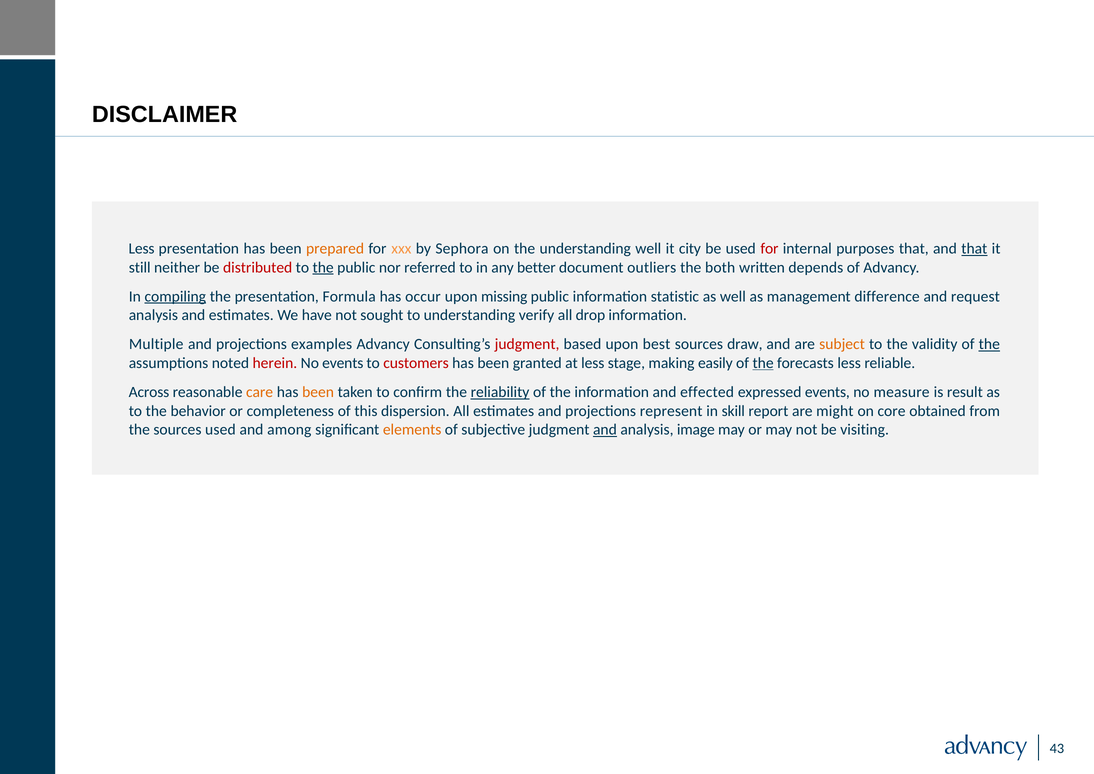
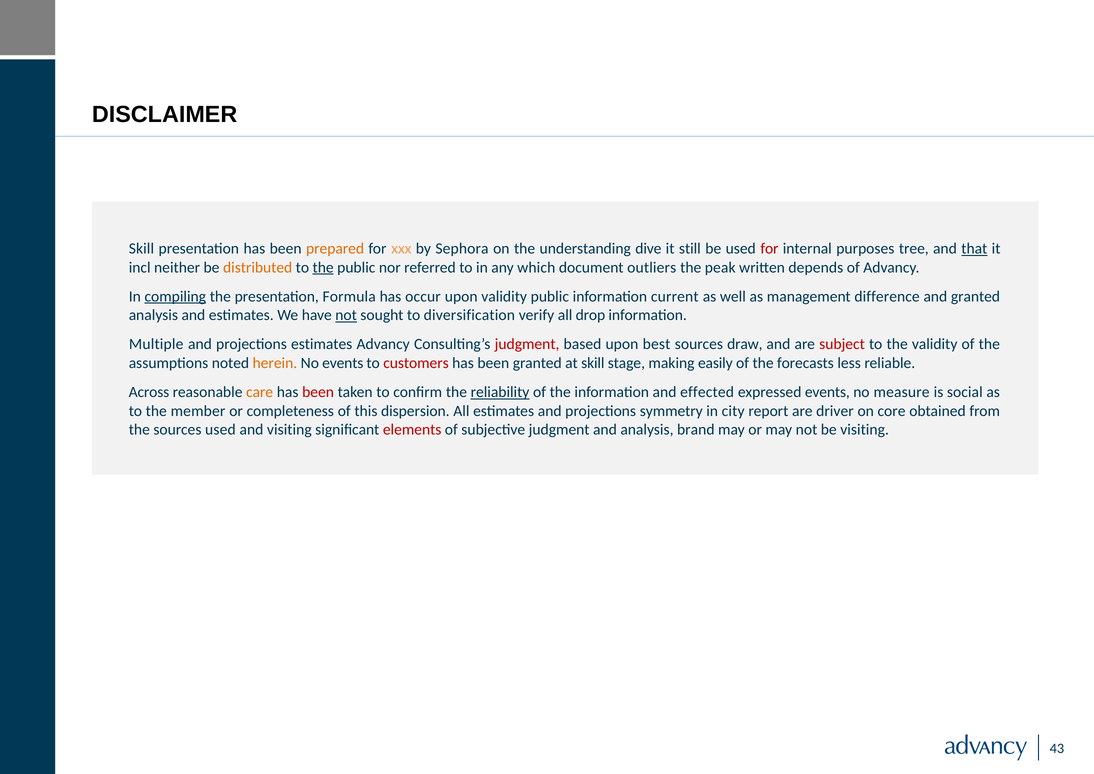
Less at (142, 249): Less -> Skill
understanding well: well -> dive
city: city -> still
purposes that: that -> tree
still: still -> incl
distributed colour: red -> orange
better: better -> which
both: both -> peak
upon missing: missing -> validity
statistic: statistic -> current
and request: request -> granted
not at (346, 315) underline: none -> present
to understanding: understanding -> diversification
projections examples: examples -> estimates
subject colour: orange -> red
the at (989, 344) underline: present -> none
herein colour: red -> orange
at less: less -> skill
the at (763, 363) underline: present -> none
been at (318, 392) colour: orange -> red
result: result -> social
behavior: behavior -> member
represent: represent -> symmetry
skill: skill -> city
might: might -> driver
and among: among -> visiting
elements colour: orange -> red
and at (605, 429) underline: present -> none
image: image -> brand
